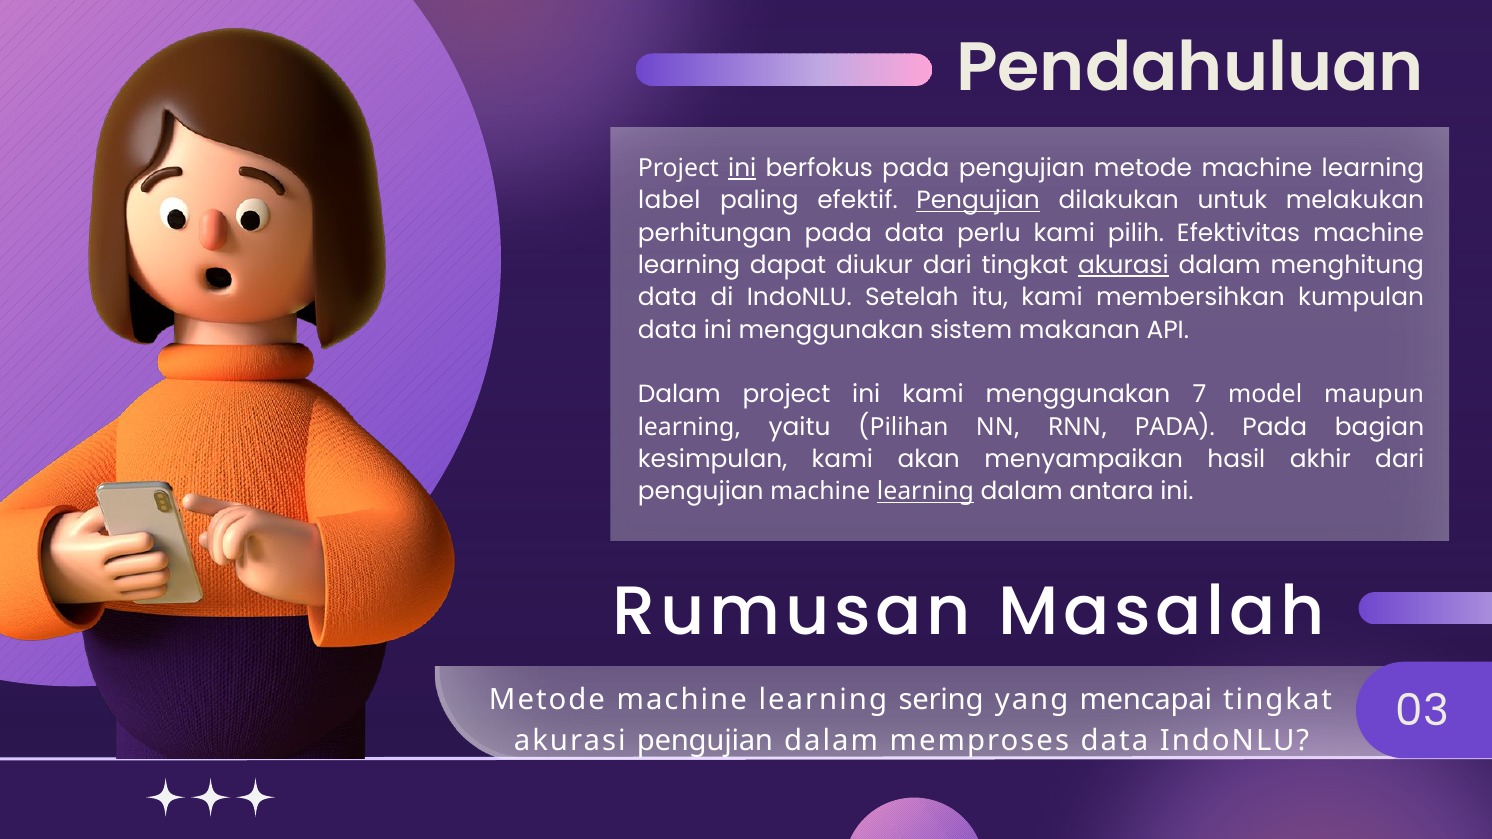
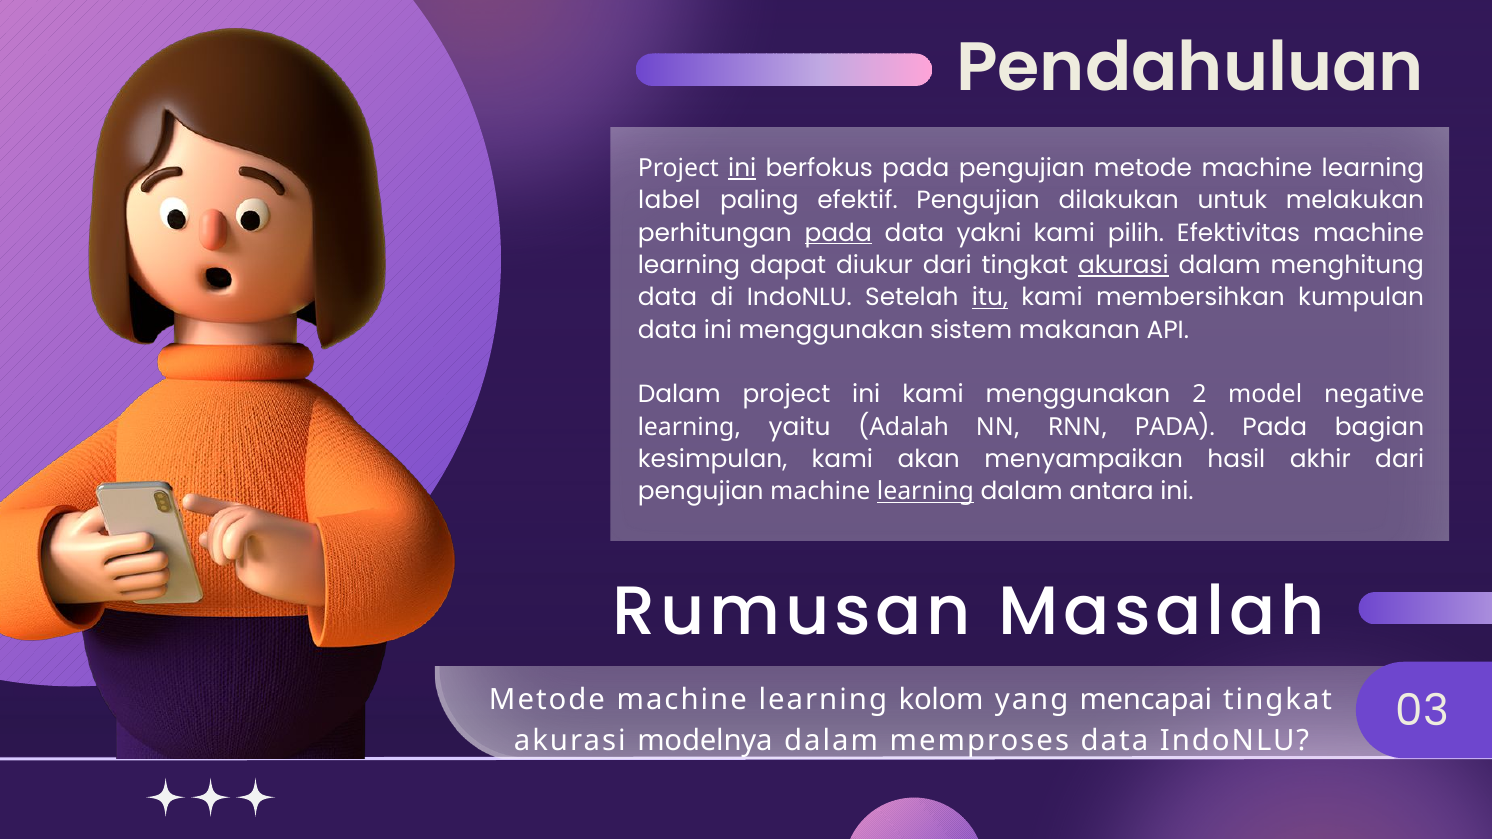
Pengujian at (978, 201) underline: present -> none
pada at (838, 233) underline: none -> present
perlu: perlu -> yakni
itu underline: none -> present
7: 7 -> 2
maupun: maupun -> negative
Pilihan: Pilihan -> Adalah
sering: sering -> kolom
akurasi pengujian: pengujian -> modelnya
